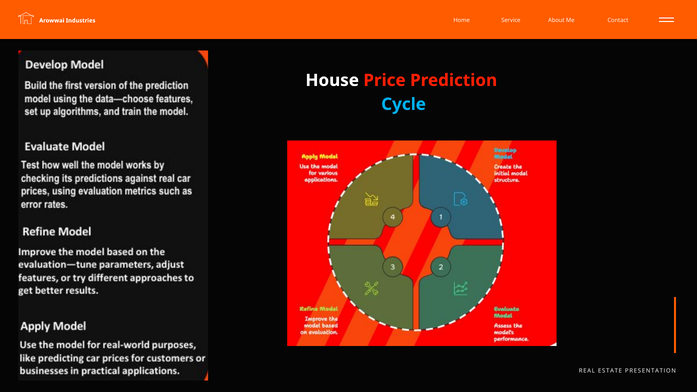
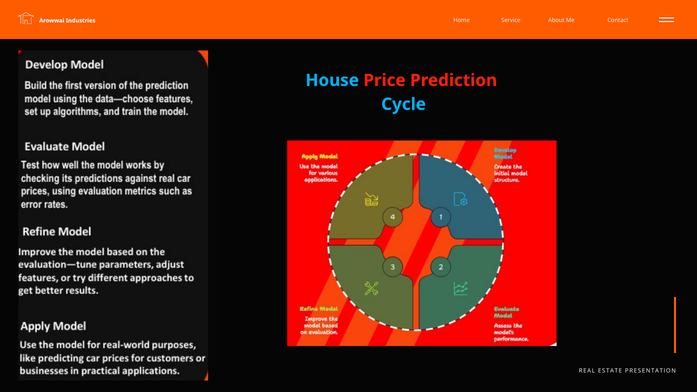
House colour: white -> light blue
